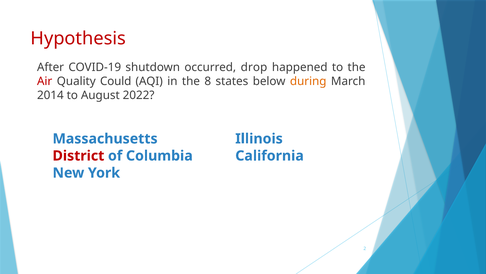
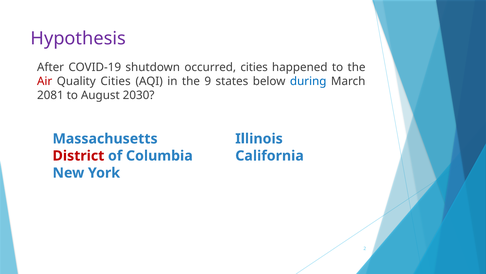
Hypothesis colour: red -> purple
occurred drop: drop -> cities
Quality Could: Could -> Cities
8: 8 -> 9
during colour: orange -> blue
2014: 2014 -> 2081
2022: 2022 -> 2030
